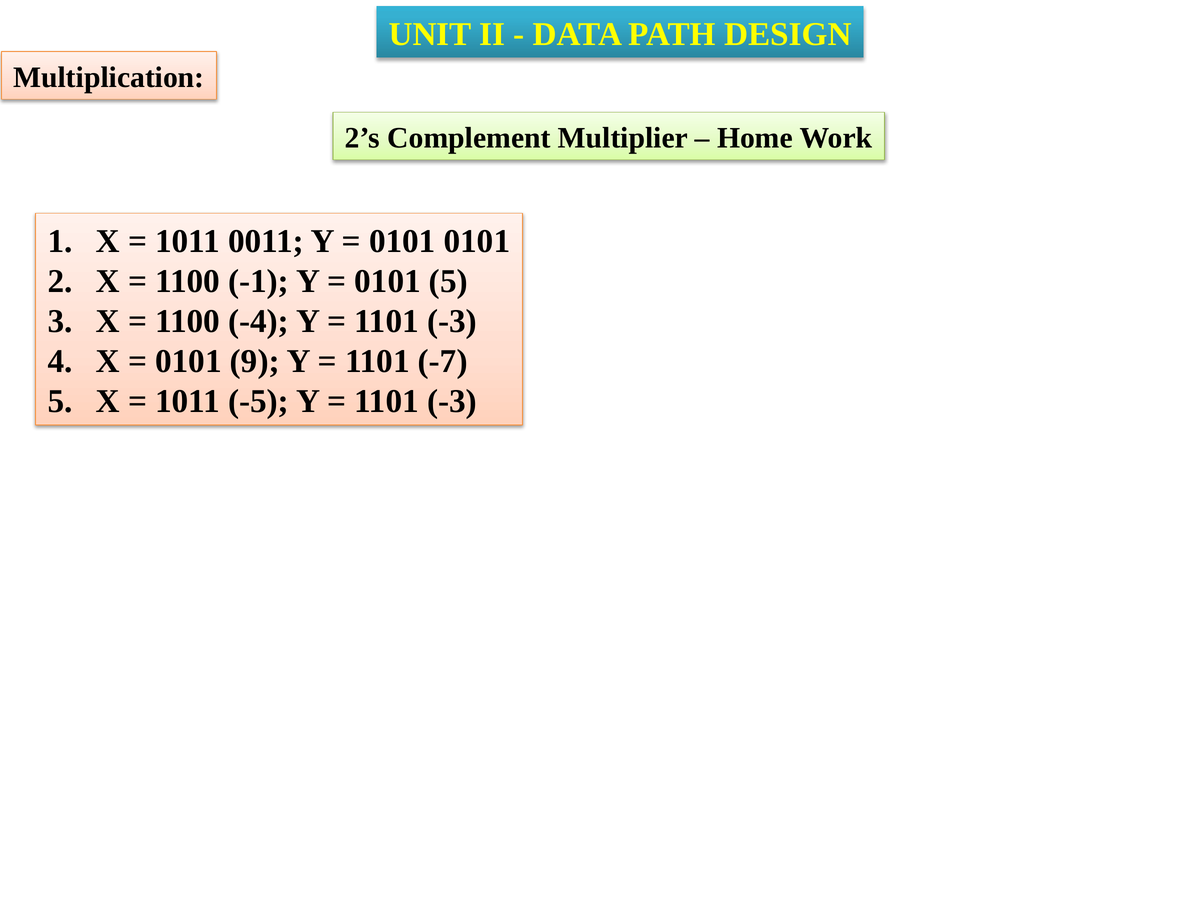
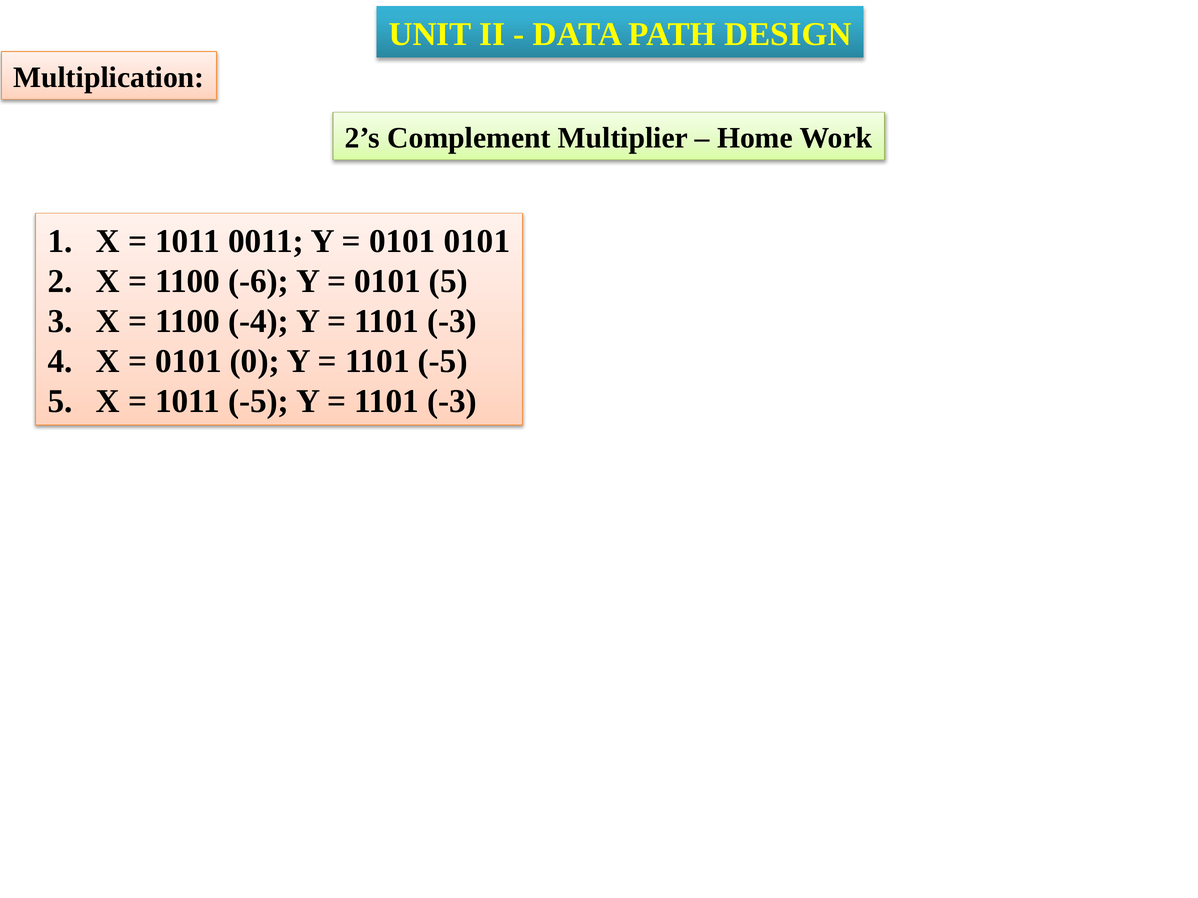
-1: -1 -> -6
9: 9 -> 0
1101 -7: -7 -> -5
